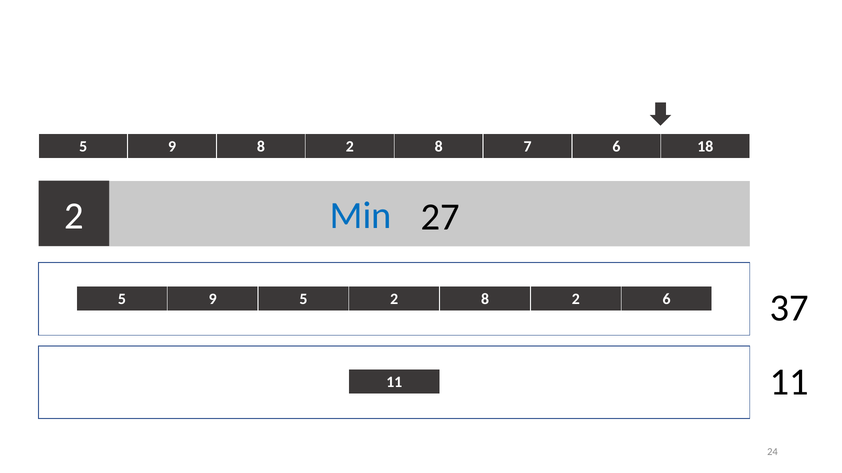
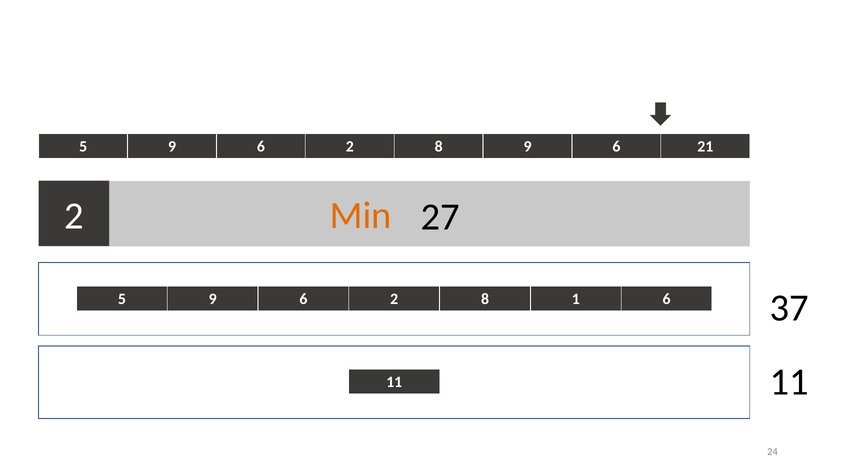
8 at (261, 147): 8 -> 6
8 7: 7 -> 9
18: 18 -> 21
Min colour: blue -> orange
5 at (303, 299): 5 -> 6
2 8 2: 2 -> 1
